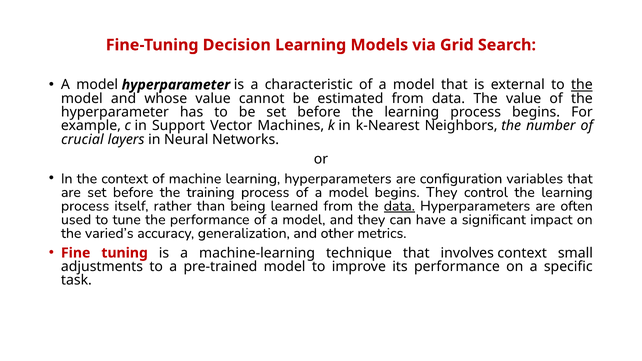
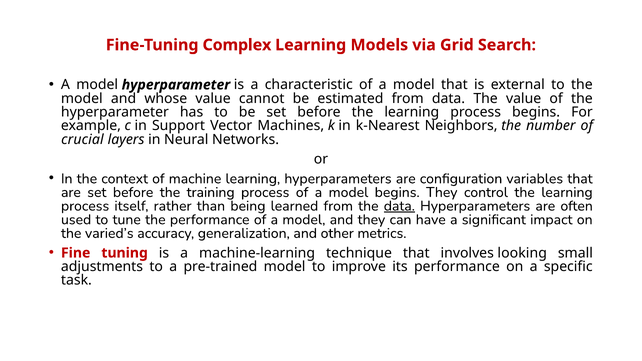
Decision: Decision -> Complex
the at (582, 85) underline: present -> none
involves context: context -> looking
